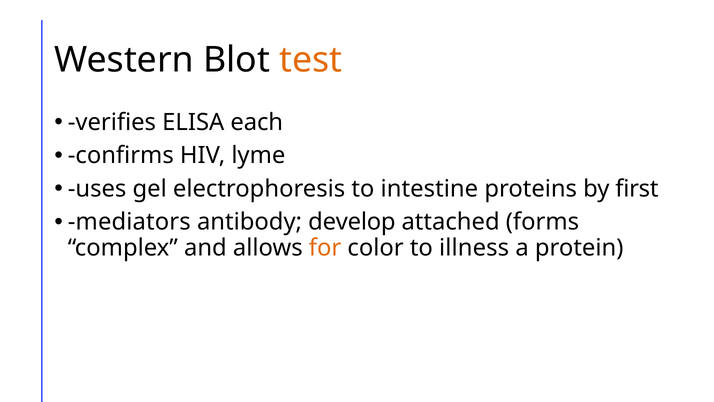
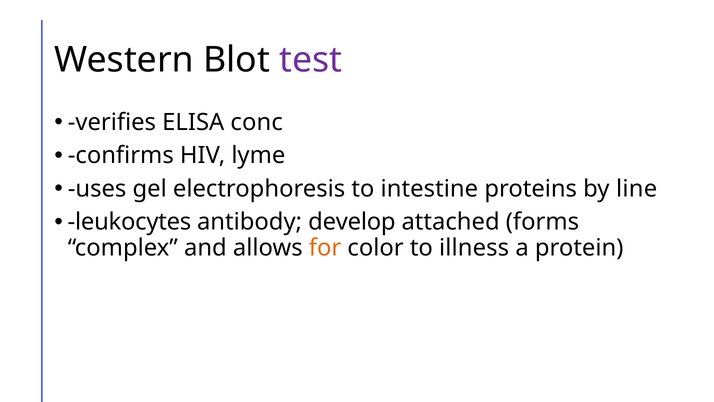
test colour: orange -> purple
each: each -> conc
first: first -> line
mediators: mediators -> leukocytes
